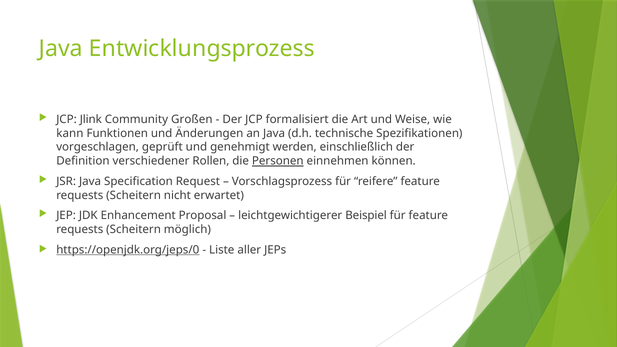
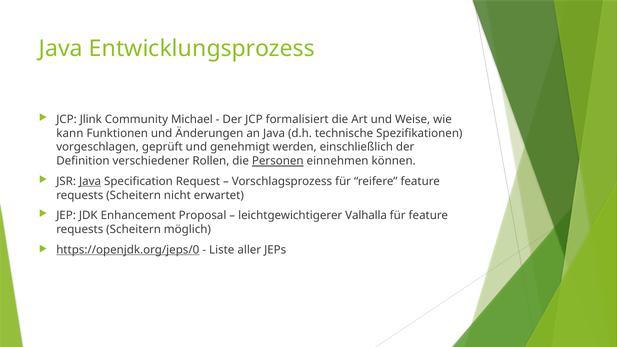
Großen: Großen -> Michael
Java at (90, 181) underline: none -> present
Beispiel: Beispiel -> Valhalla
